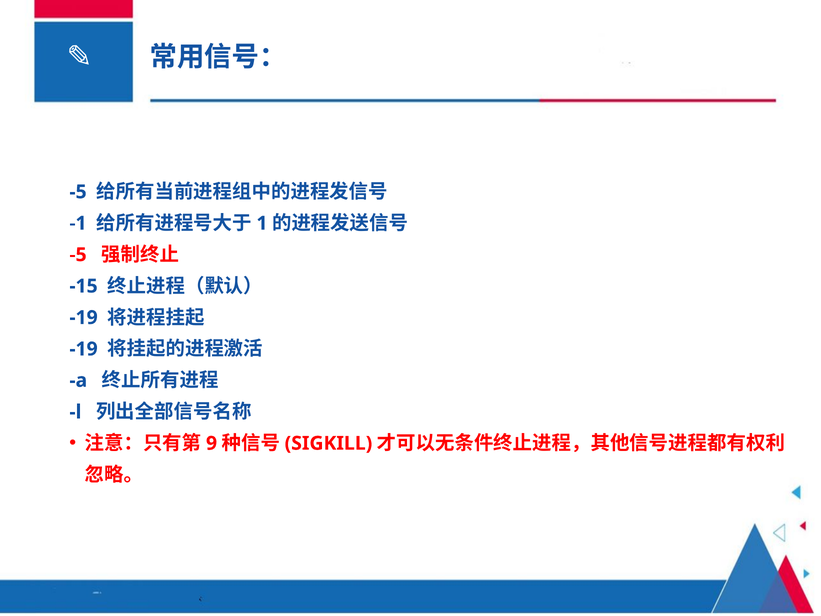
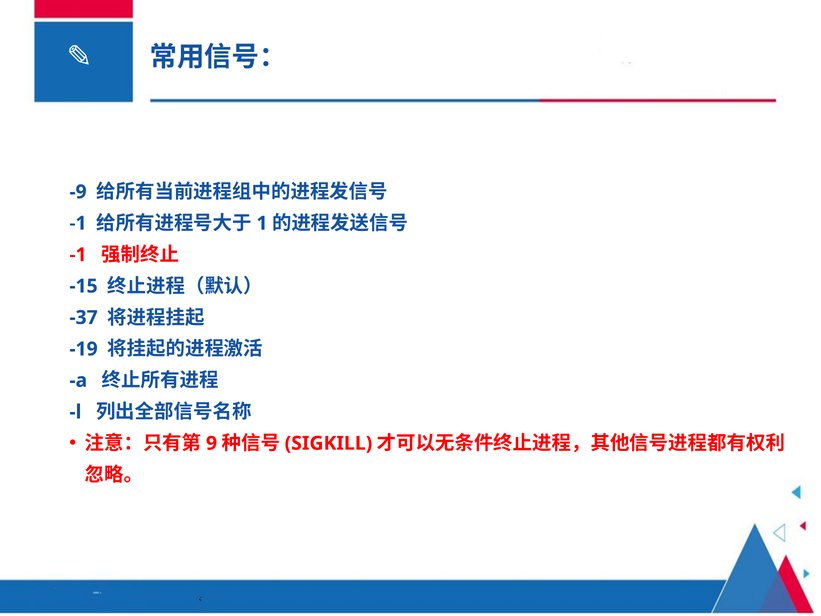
-5 at (78, 192): -5 -> -9
-5 at (78, 255): -5 -> -1
-19 at (84, 317): -19 -> -37
